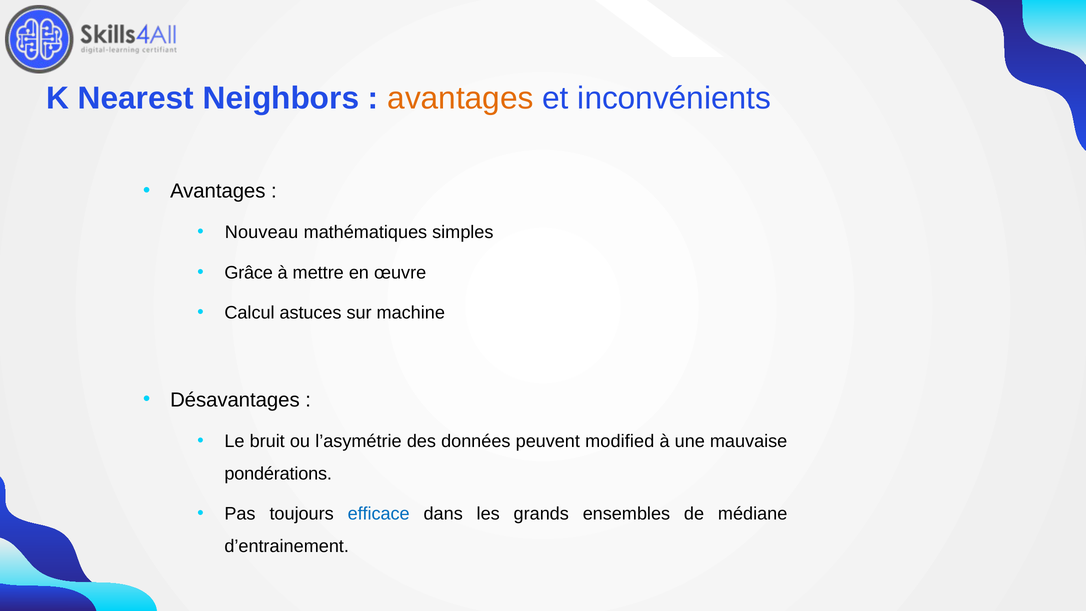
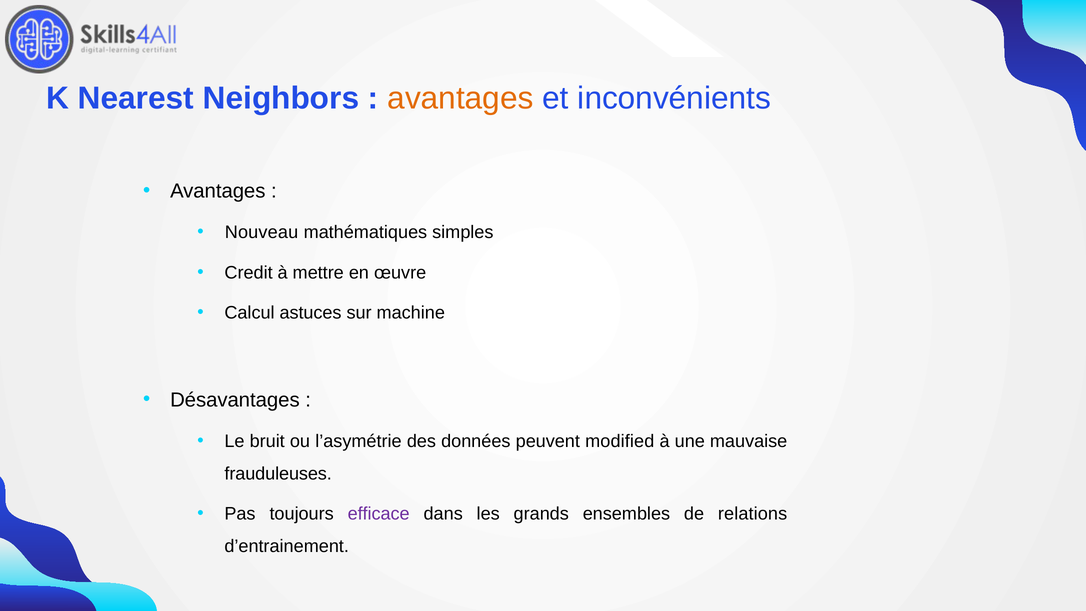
Grâce: Grâce -> Credit
pondérations: pondérations -> frauduleuses
efficace colour: blue -> purple
médiane: médiane -> relations
